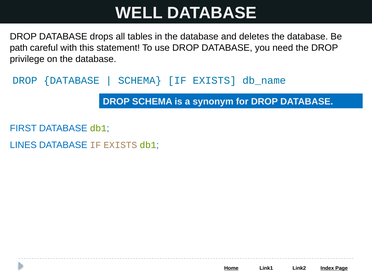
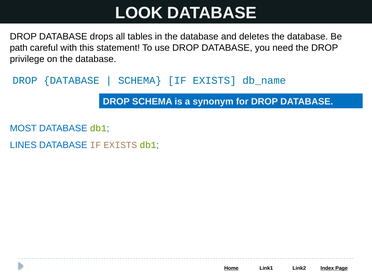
WELL: WELL -> LOOK
FIRST: FIRST -> MOST
